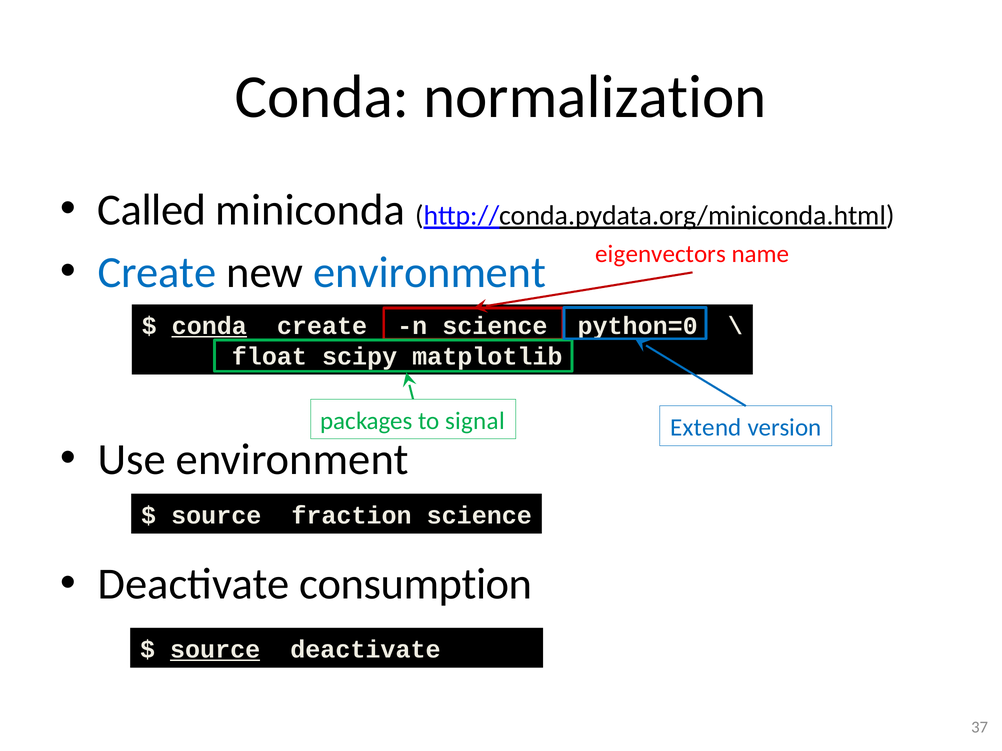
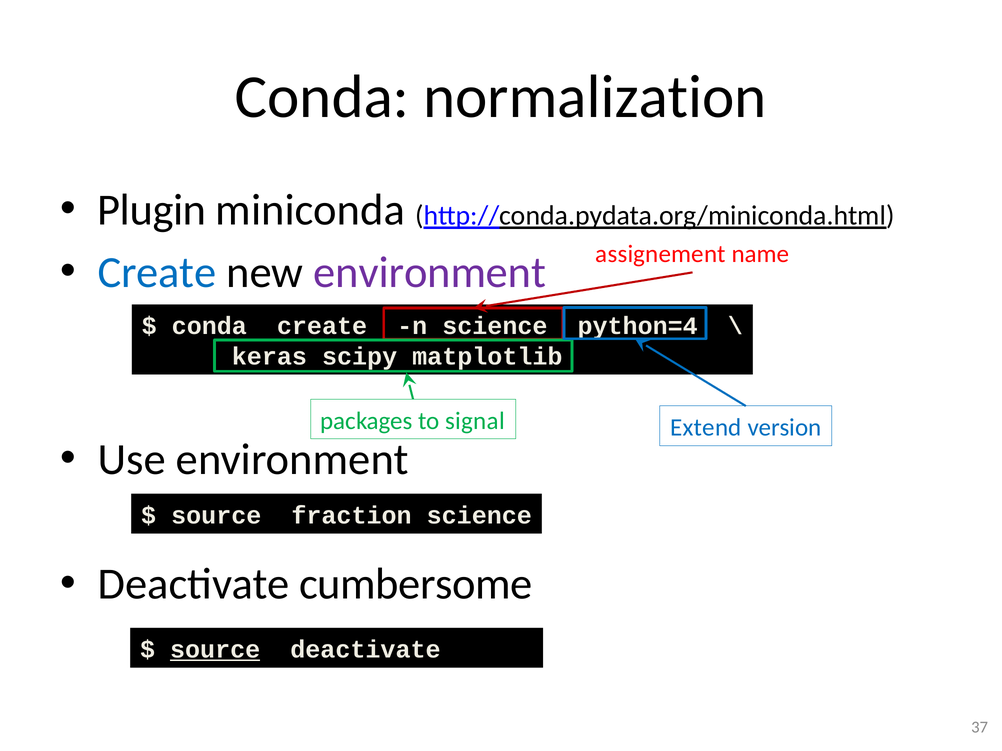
Called: Called -> Plugin
eigenvectors: eigenvectors -> assignement
environment at (430, 273) colour: blue -> purple
conda at (209, 326) underline: present -> none
python=0: python=0 -> python=4
float: float -> keras
consumption: consumption -> cumbersome
